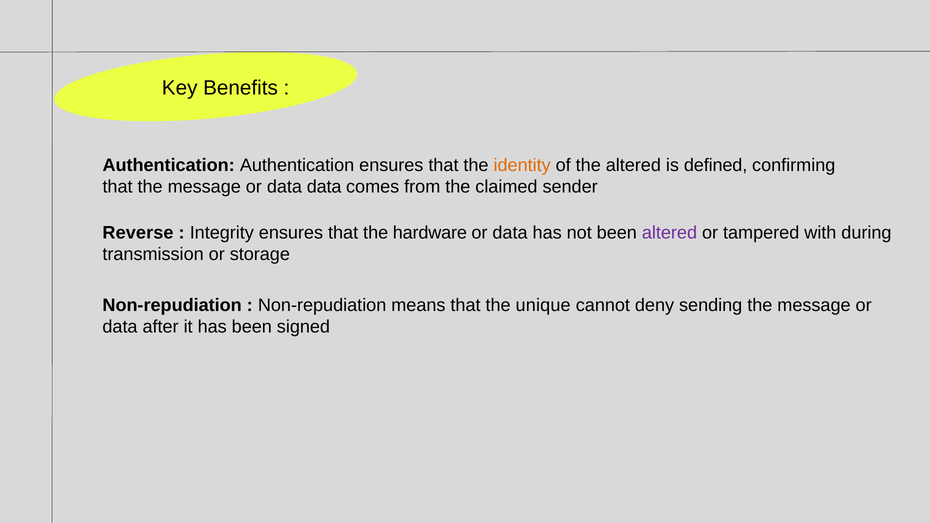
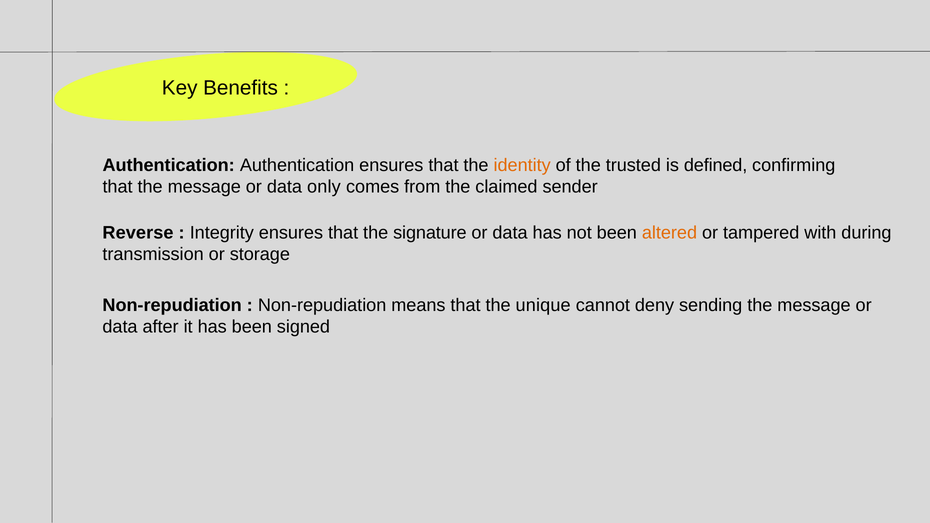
the altered: altered -> trusted
data data: data -> only
hardware: hardware -> signature
altered at (669, 233) colour: purple -> orange
